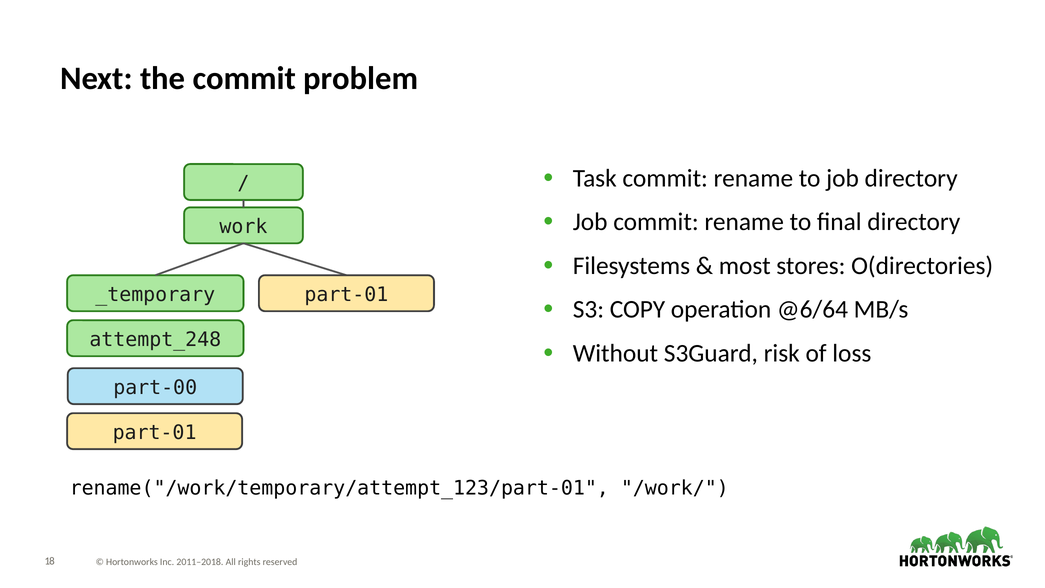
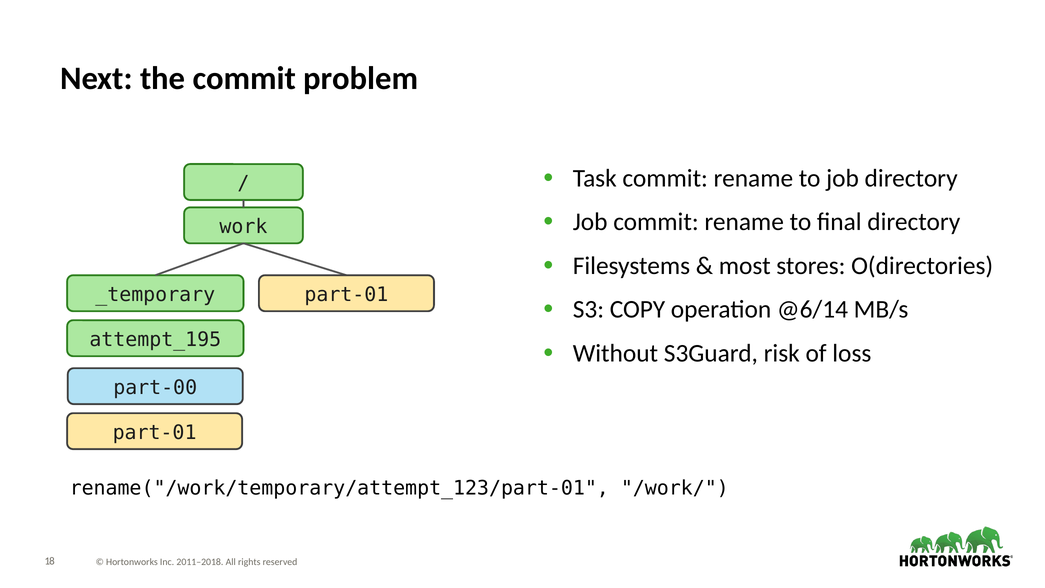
@6/64: @6/64 -> @6/14
attempt_248: attempt_248 -> attempt_195
